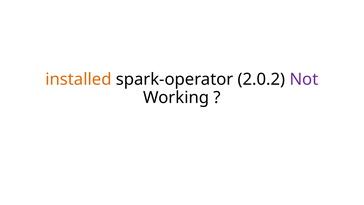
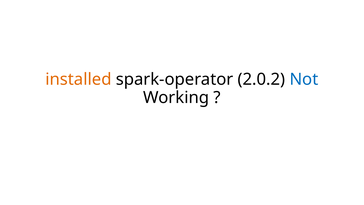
Not colour: purple -> blue
